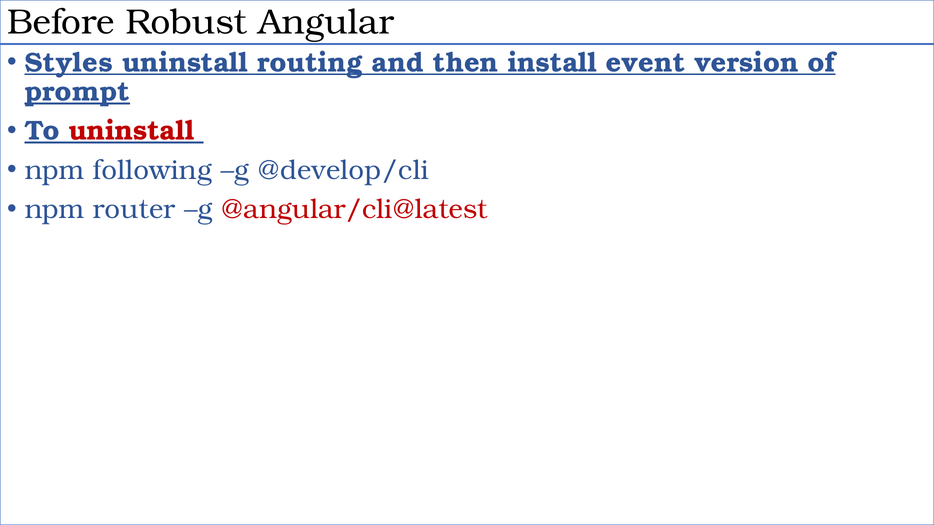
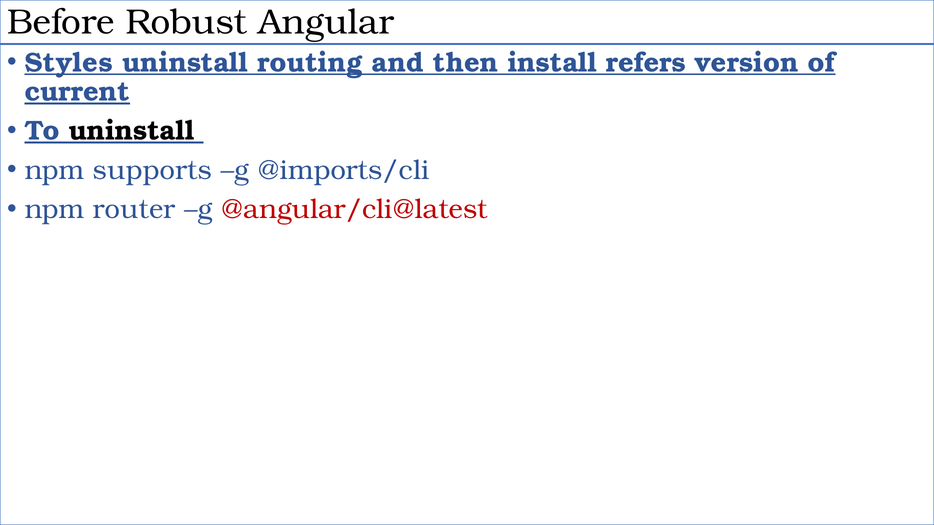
event: event -> refers
prompt: prompt -> current
uninstall at (131, 131) colour: red -> black
following: following -> supports
@develop/cli: @develop/cli -> @imports/cli
